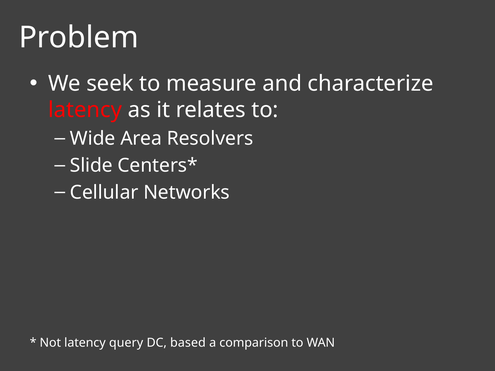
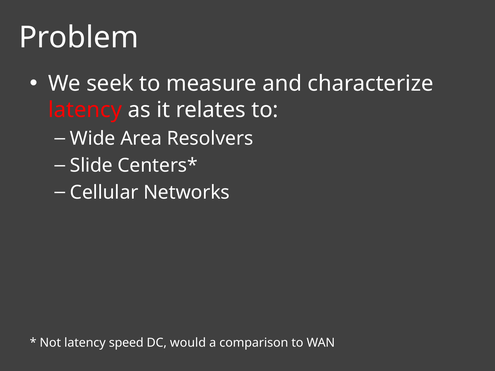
query: query -> speed
based: based -> would
